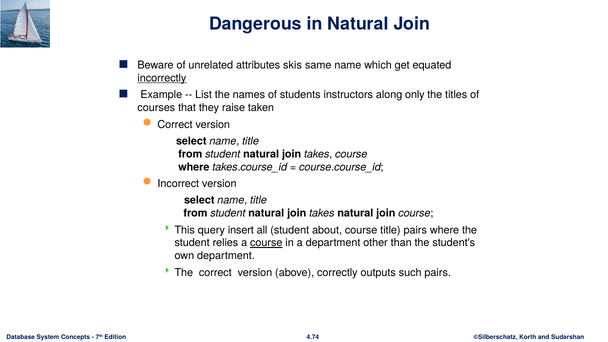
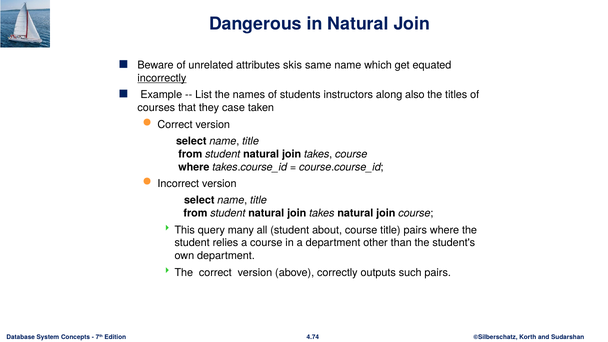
only: only -> also
raise: raise -> case
insert: insert -> many
course at (266, 243) underline: present -> none
